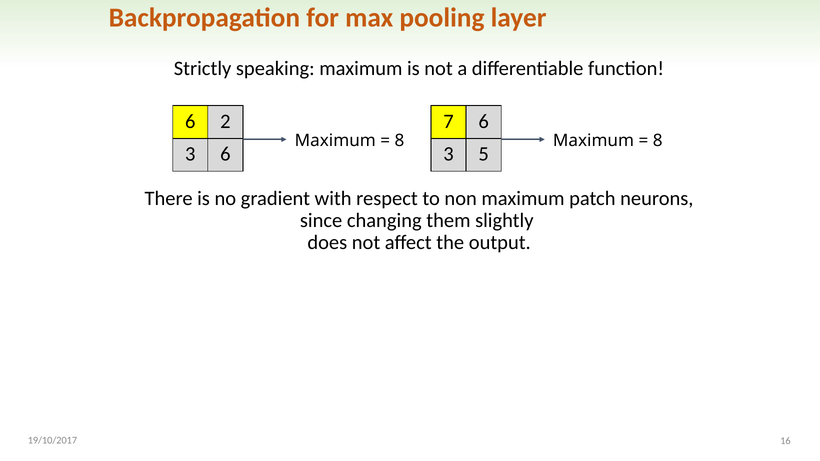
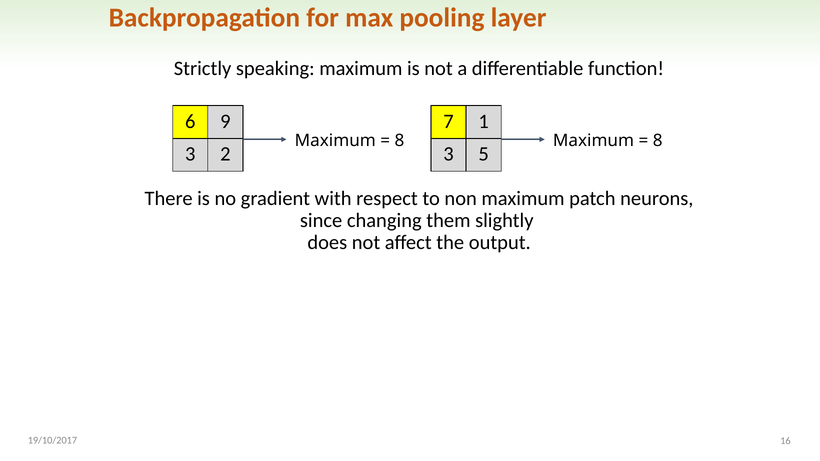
2: 2 -> 9
7 6: 6 -> 1
3 6: 6 -> 2
